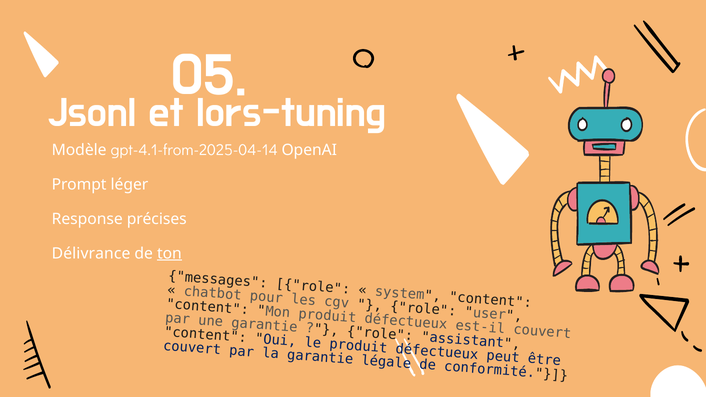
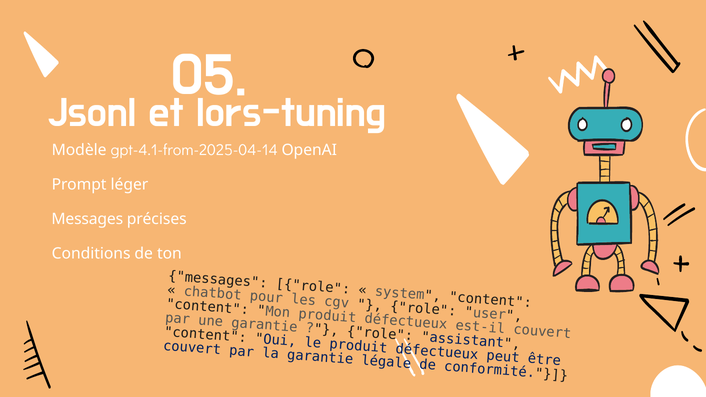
Response at (87, 219): Response -> Messages
Délivrance: Délivrance -> Conditions
ton underline: present -> none
